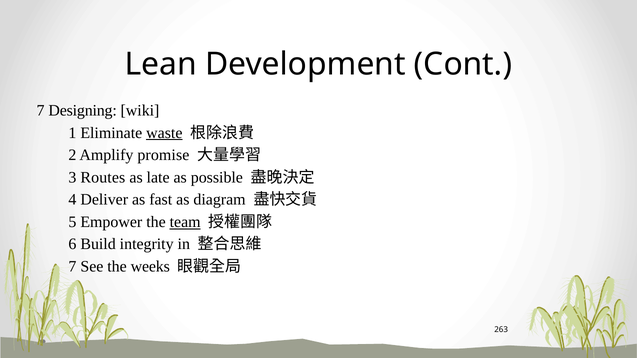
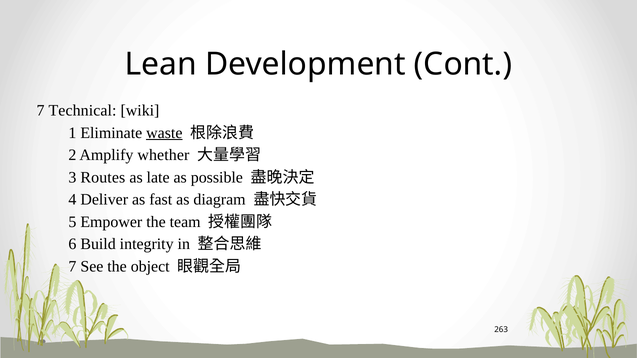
Designing: Designing -> Technical
promise: promise -> whether
team underline: present -> none
weeks: weeks -> object
